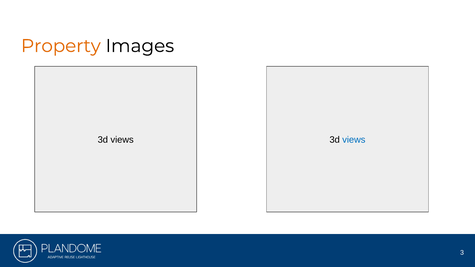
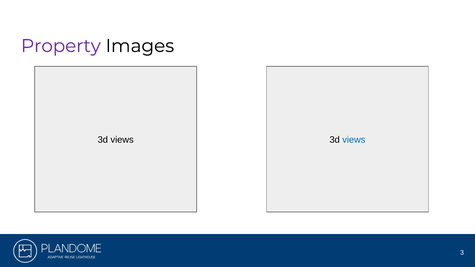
Property colour: orange -> purple
